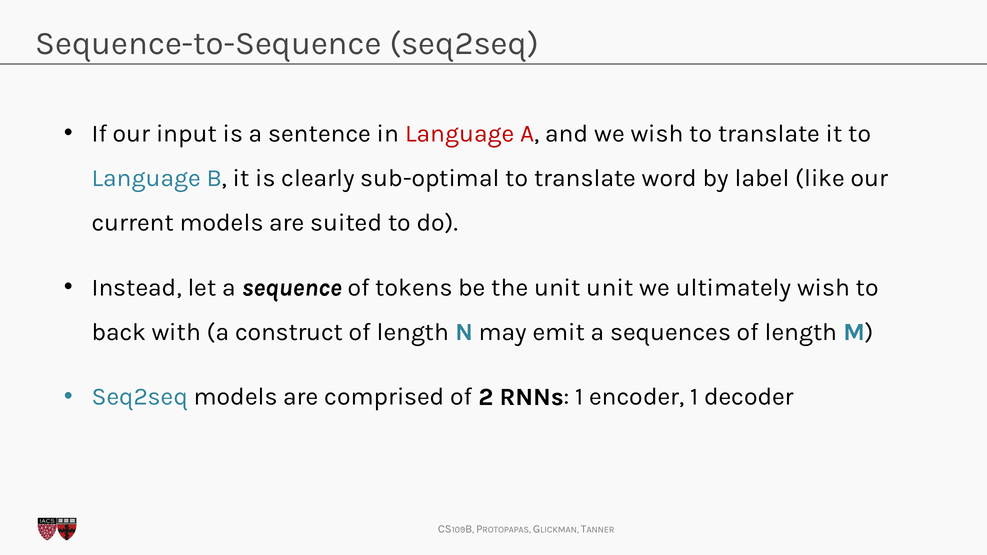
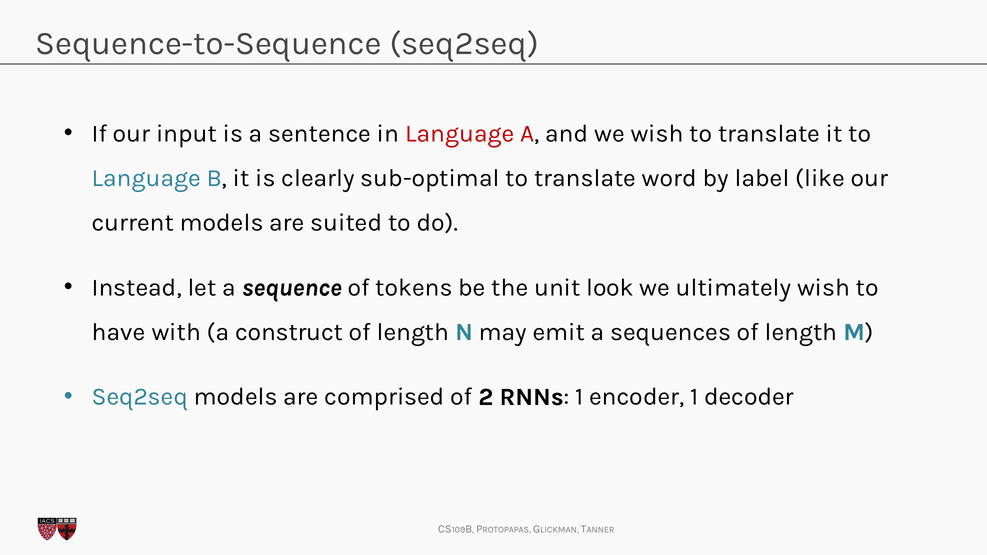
unit unit: unit -> look
back: back -> have
